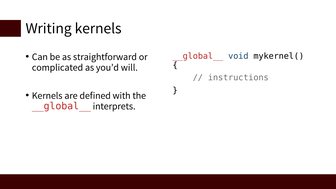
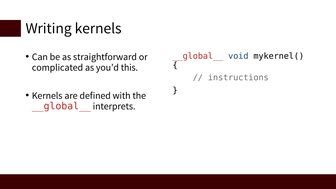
will: will -> this
